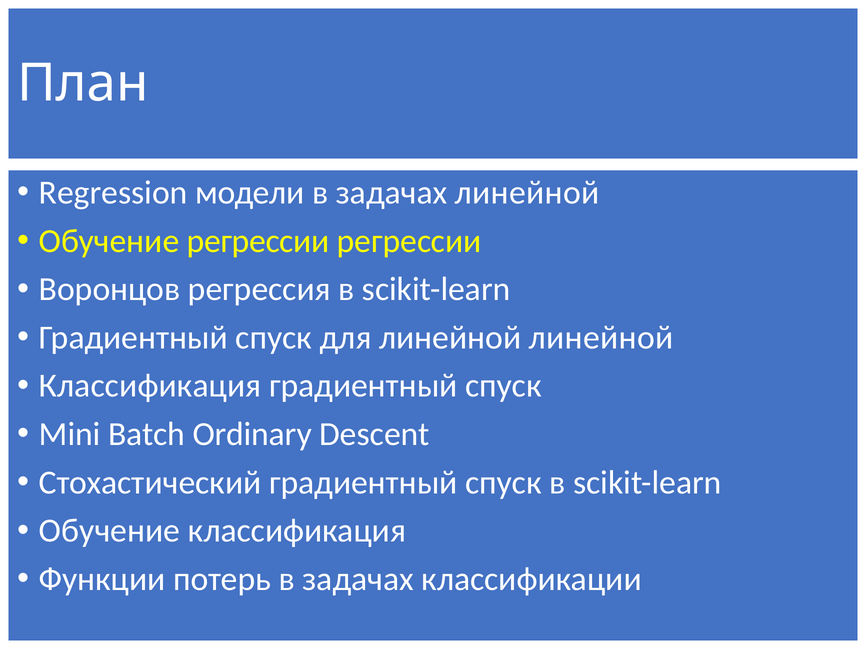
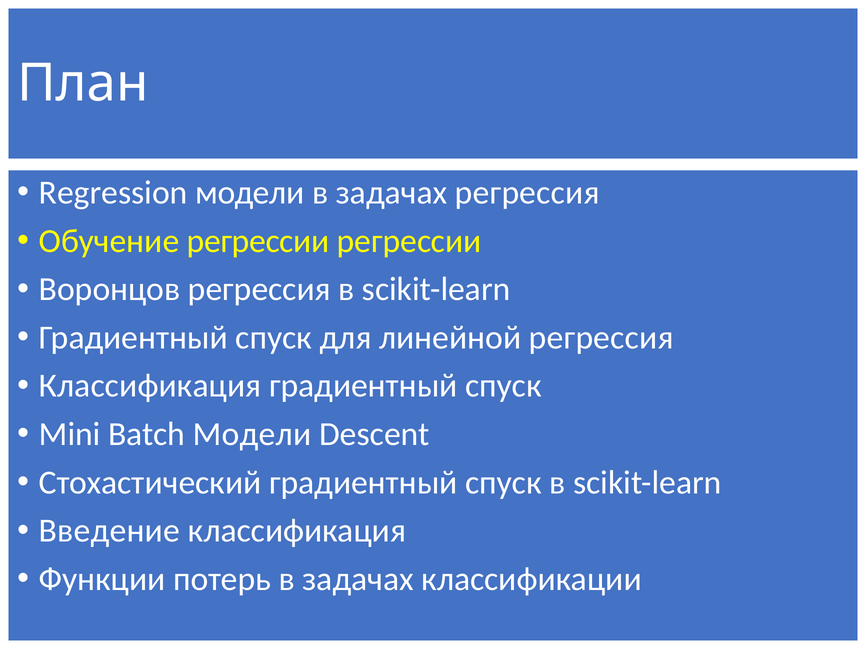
задачах линейной: линейной -> регрессия
линейной линейной: линейной -> регрессия
Batch Ordinary: Ordinary -> Модели
Обучение at (110, 531): Обучение -> Введение
